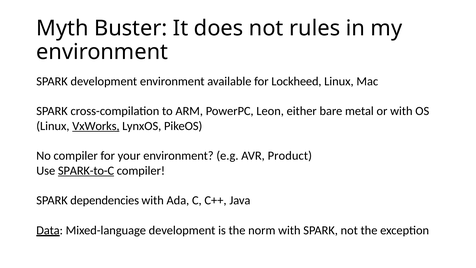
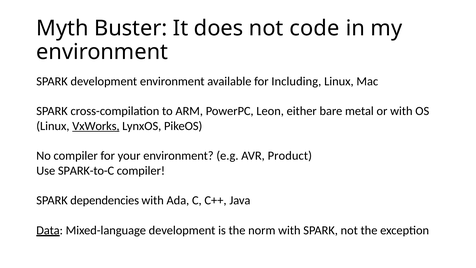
rules: rules -> code
Lockheed: Lockheed -> Including
SPARK-to-C underline: present -> none
